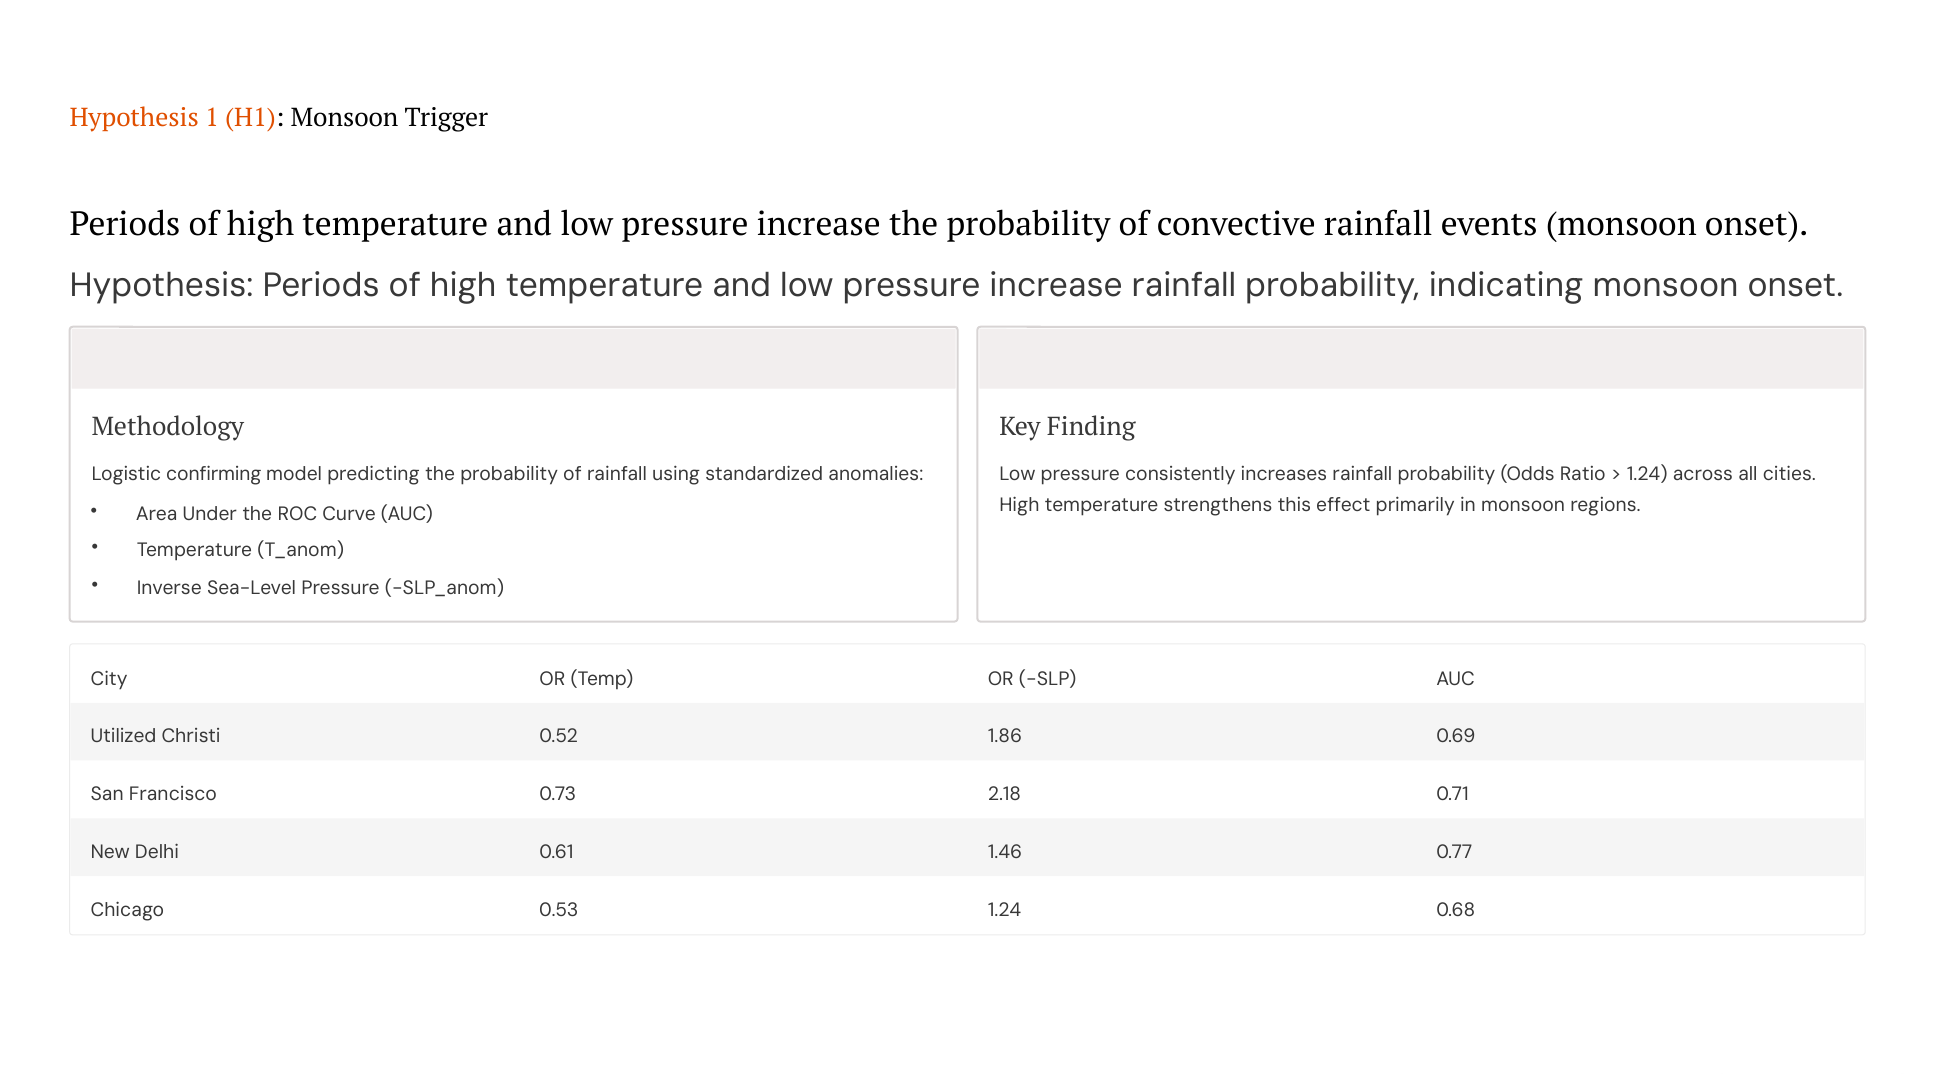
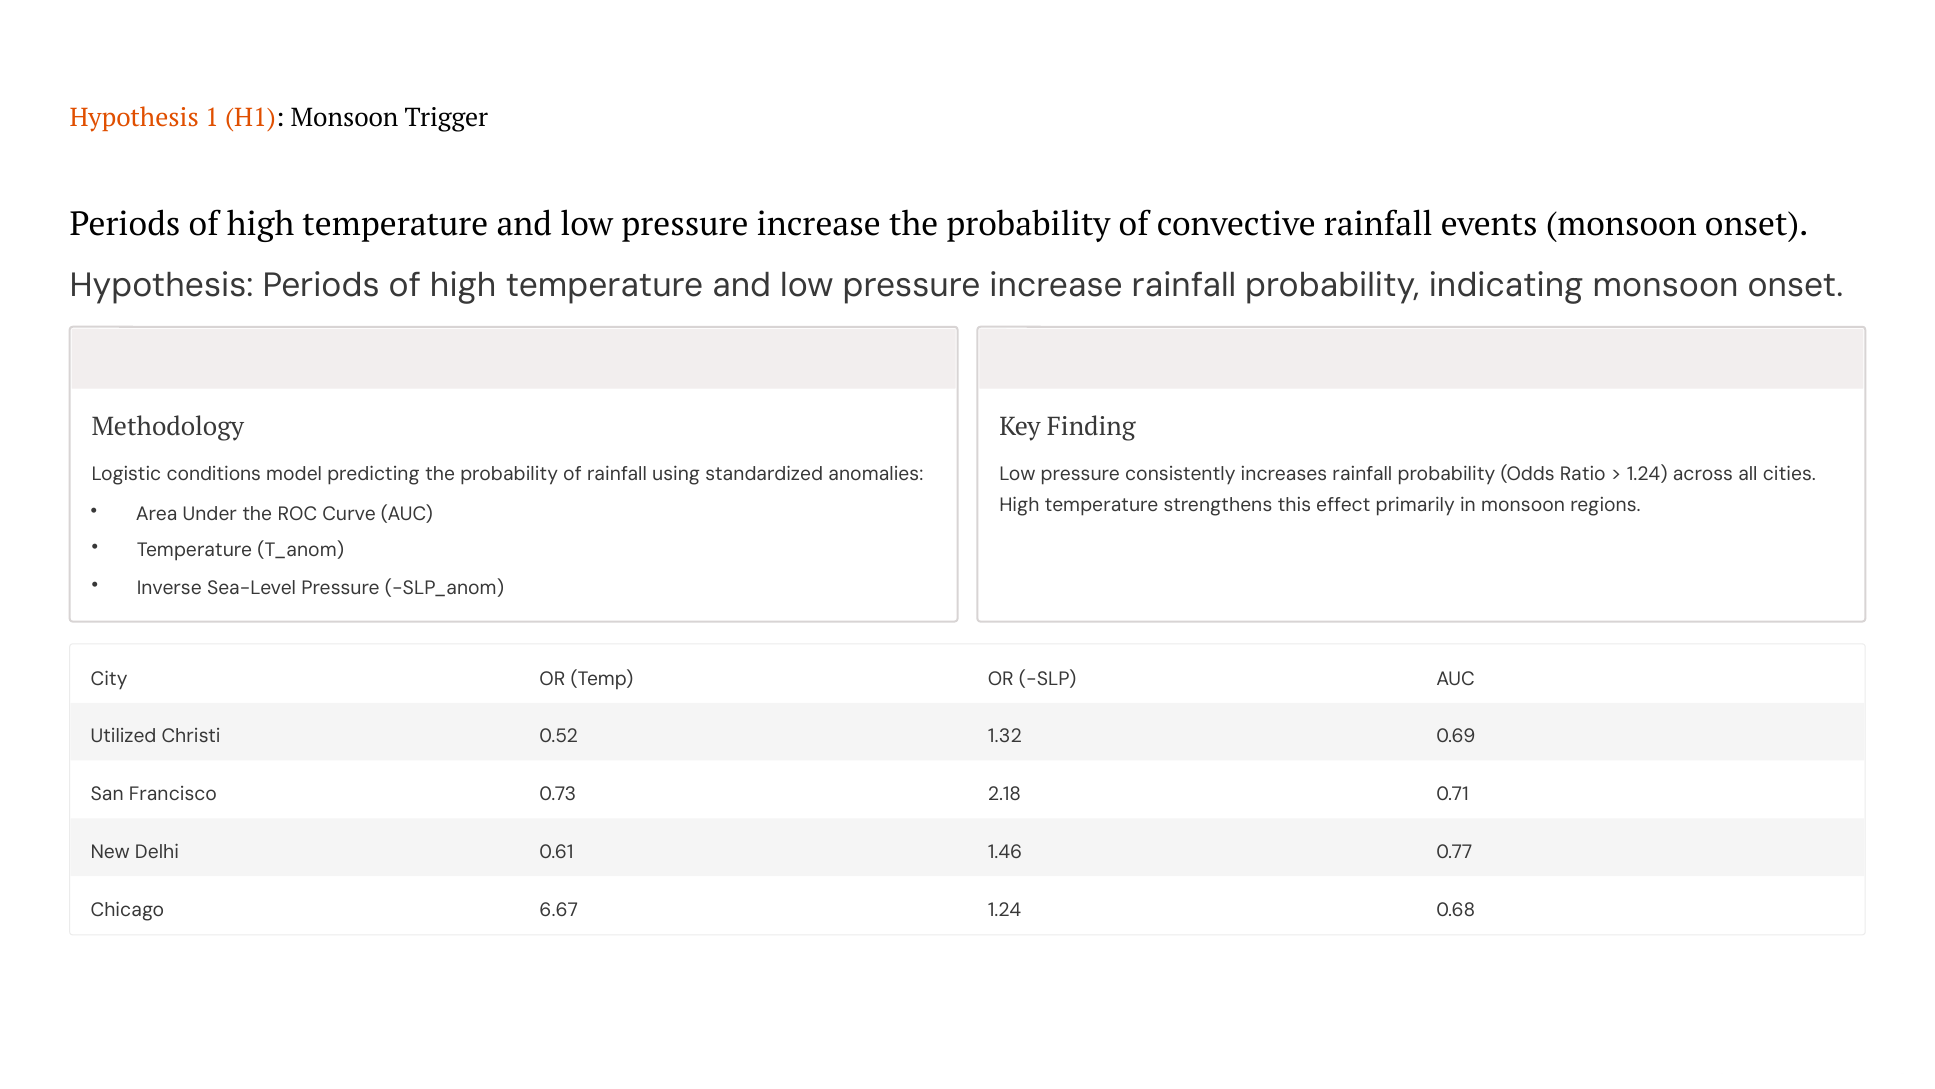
confirming: confirming -> conditions
1.86: 1.86 -> 1.32
0.53: 0.53 -> 6.67
